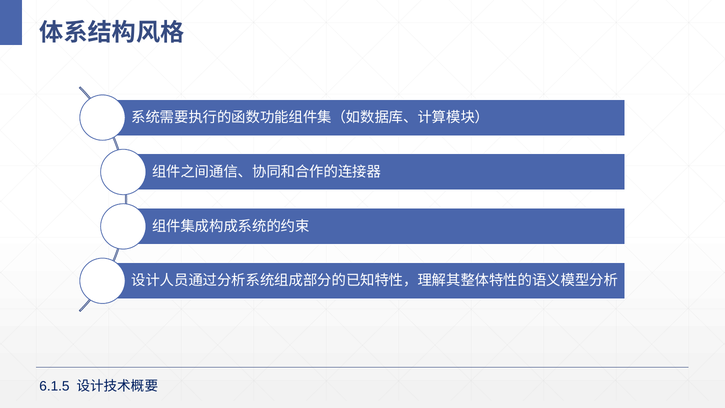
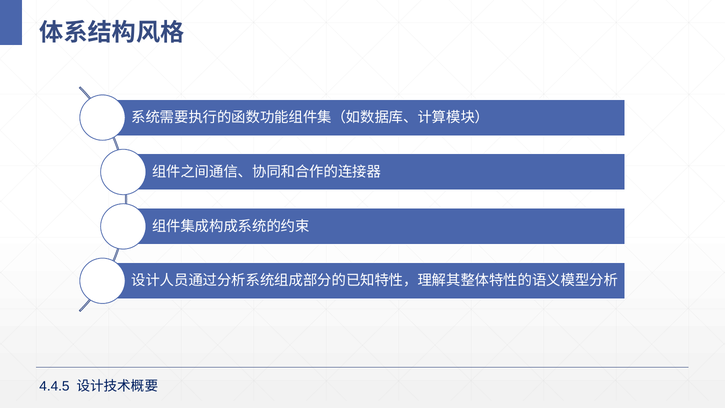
6.1.5: 6.1.5 -> 4.4.5
